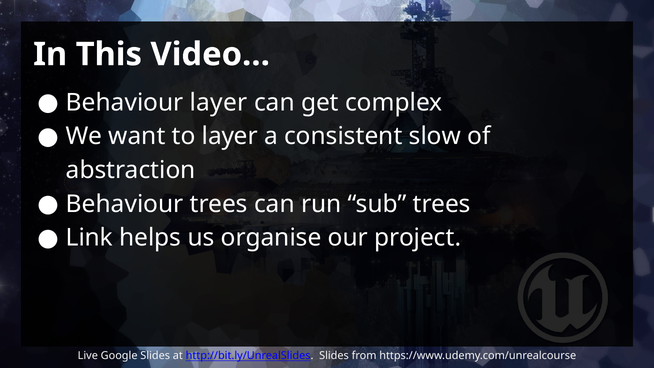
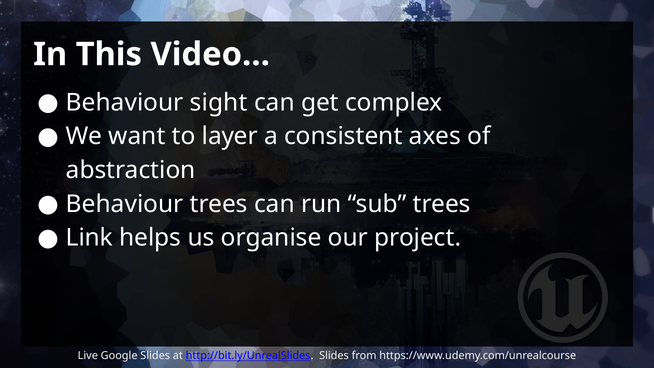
Behaviour layer: layer -> sight
slow: slow -> axes
